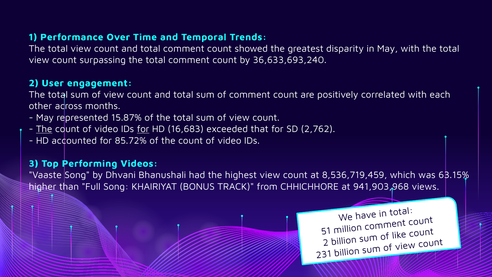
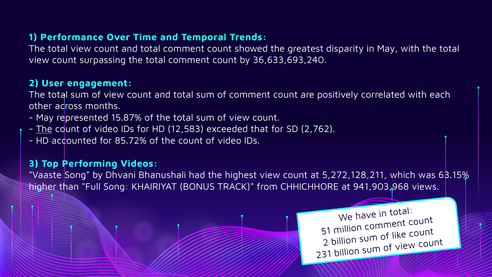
for at (143, 129) underline: present -> none
16,683: 16,683 -> 12,583
8,536,719,459: 8,536,719,459 -> 5,272,128,211
